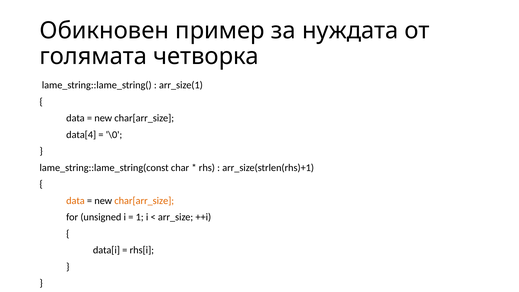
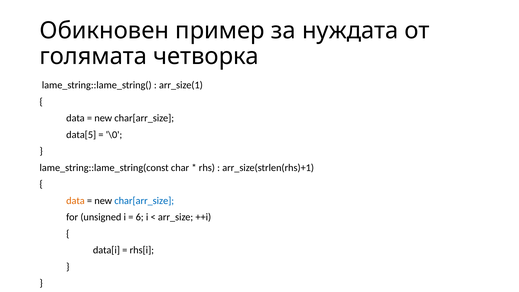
data[4: data[4 -> data[5
char[arr_size at (144, 201) colour: orange -> blue
1: 1 -> 6
